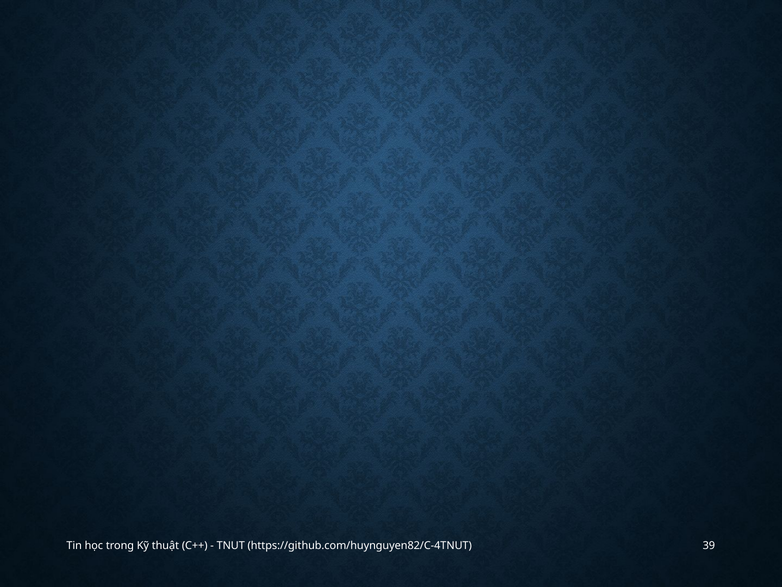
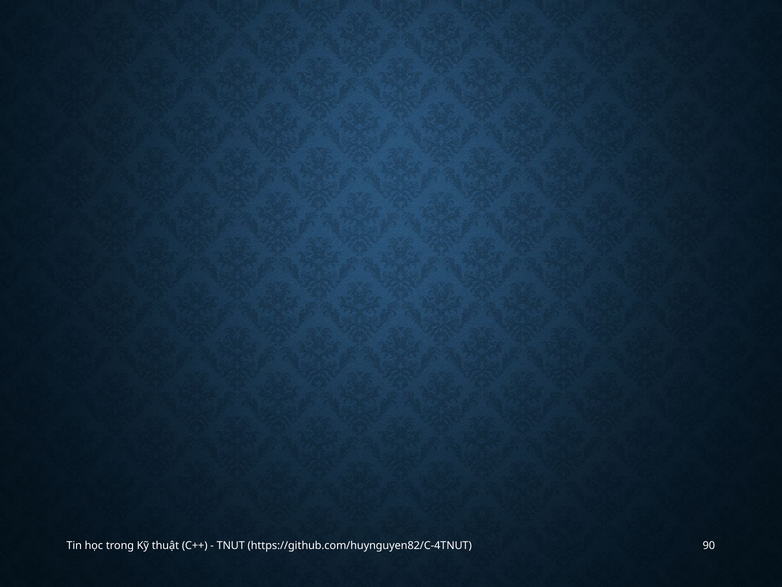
39: 39 -> 90
